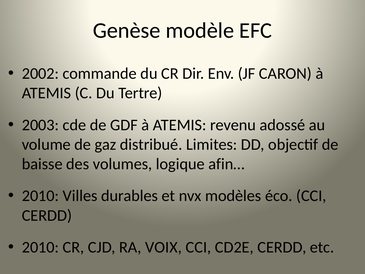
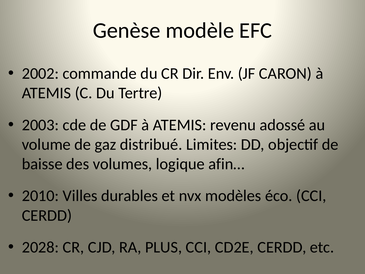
2010 at (40, 247): 2010 -> 2028
VOIX: VOIX -> PLUS
